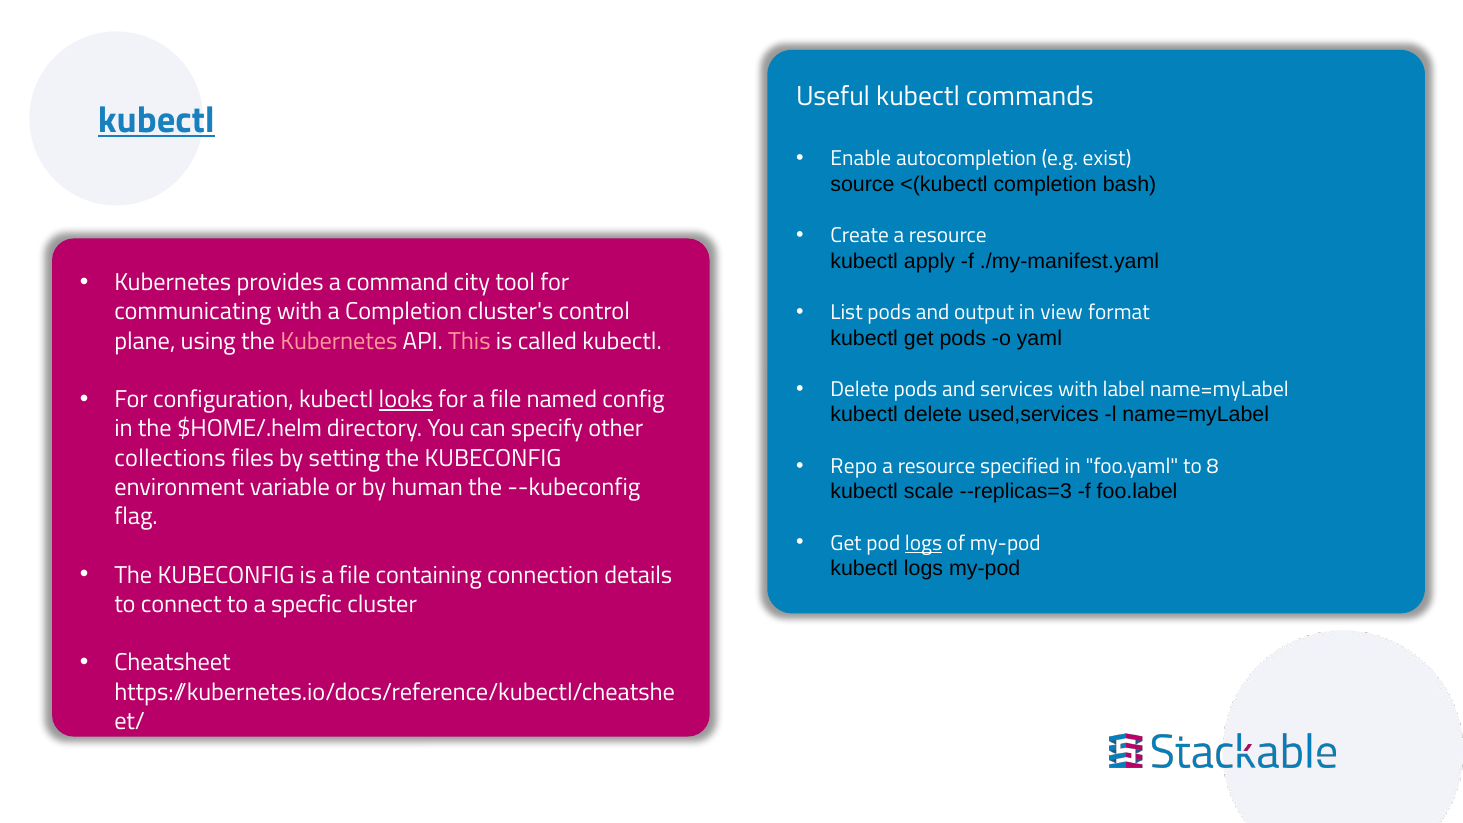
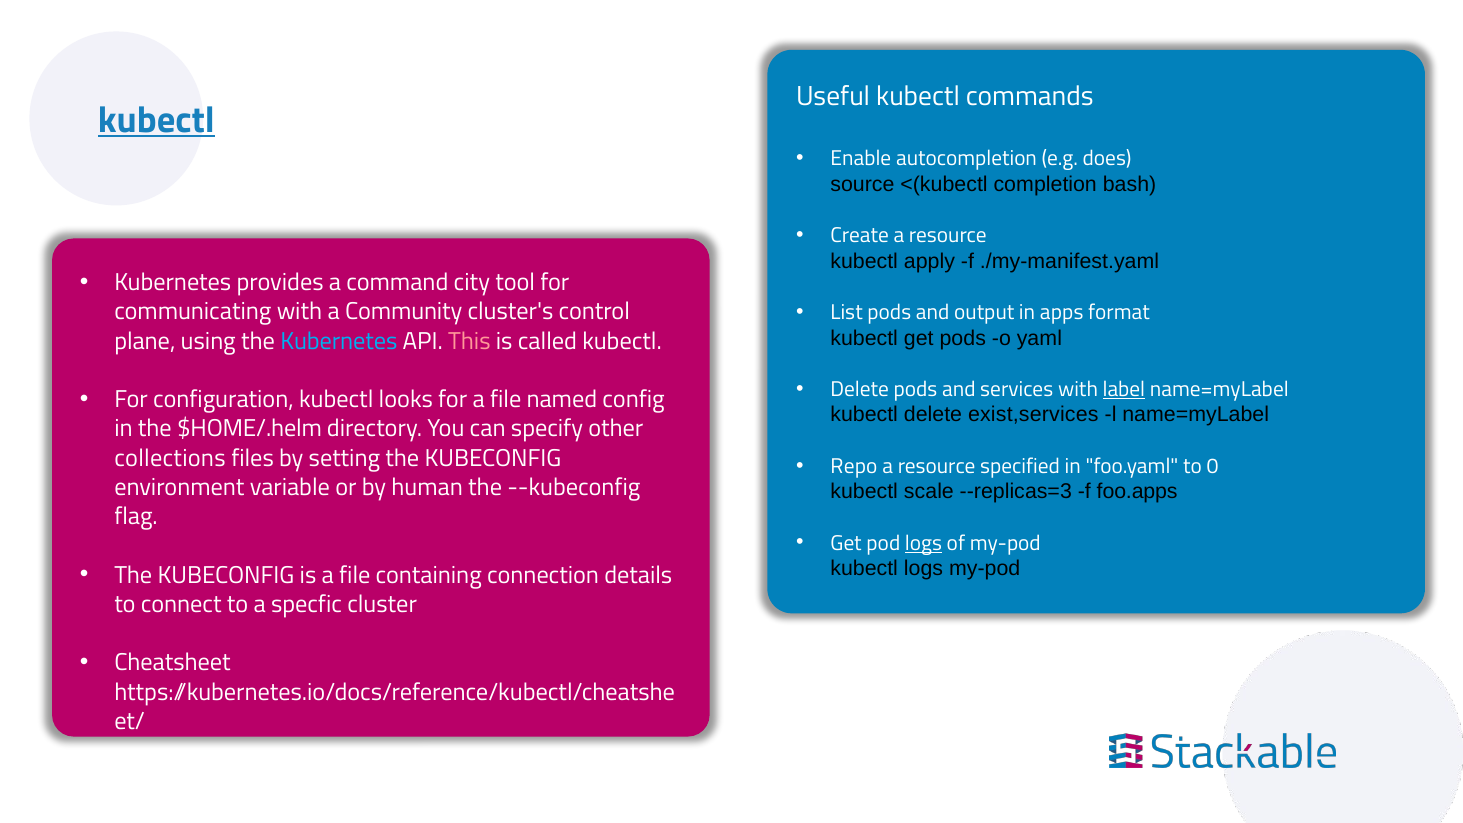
exist: exist -> does
view: view -> apps
a Completion: Completion -> Community
Kubernetes at (339, 341) colour: pink -> light blue
label underline: none -> present
looks underline: present -> none
used,services: used,services -> exist,services
8: 8 -> 0
foo.label: foo.label -> foo.apps
